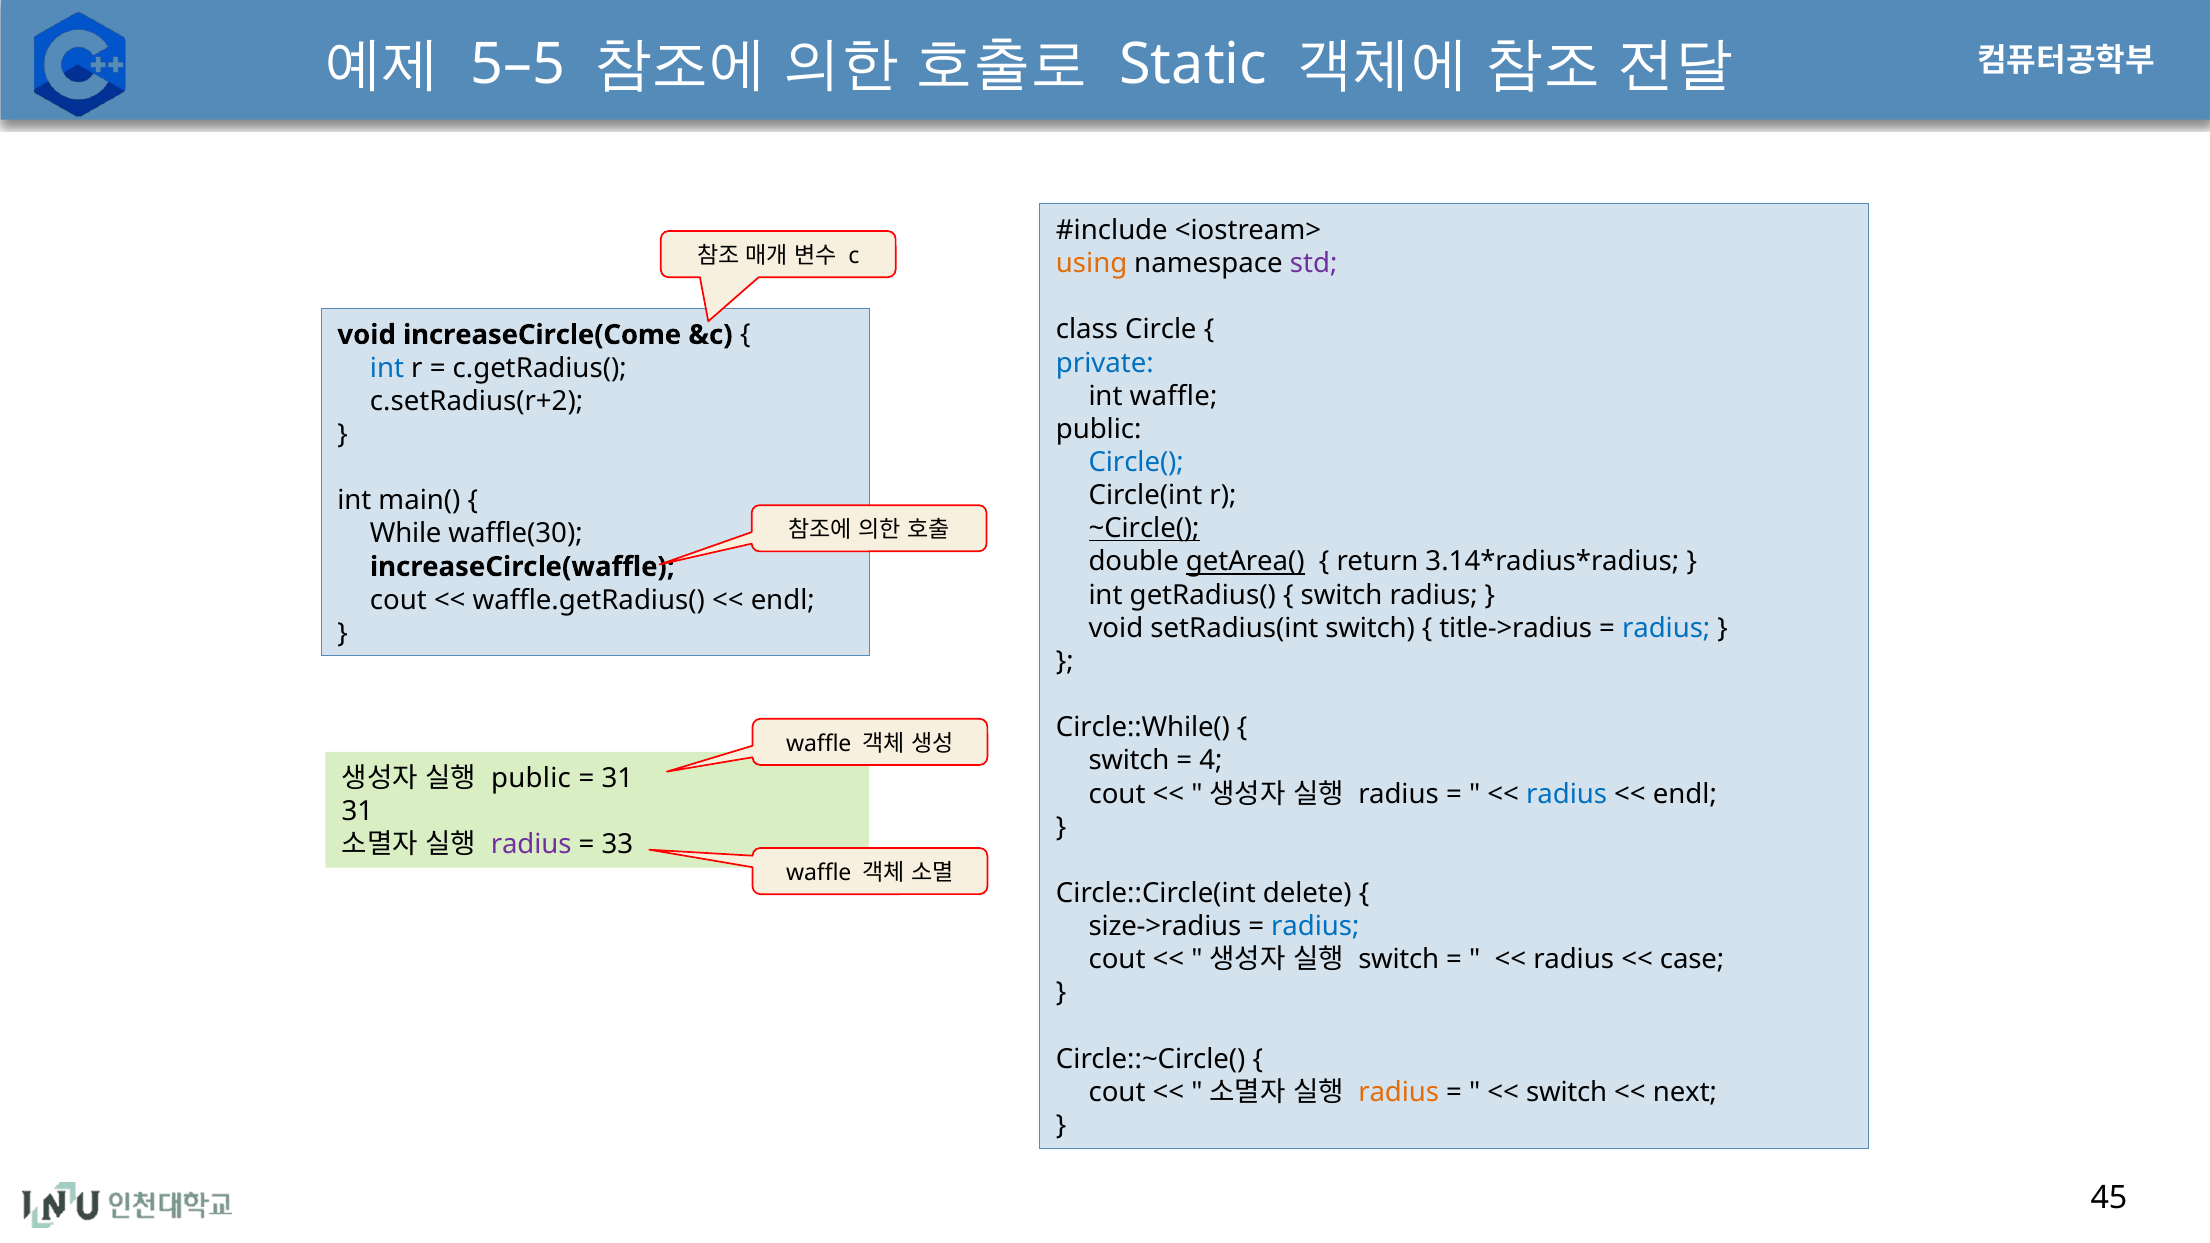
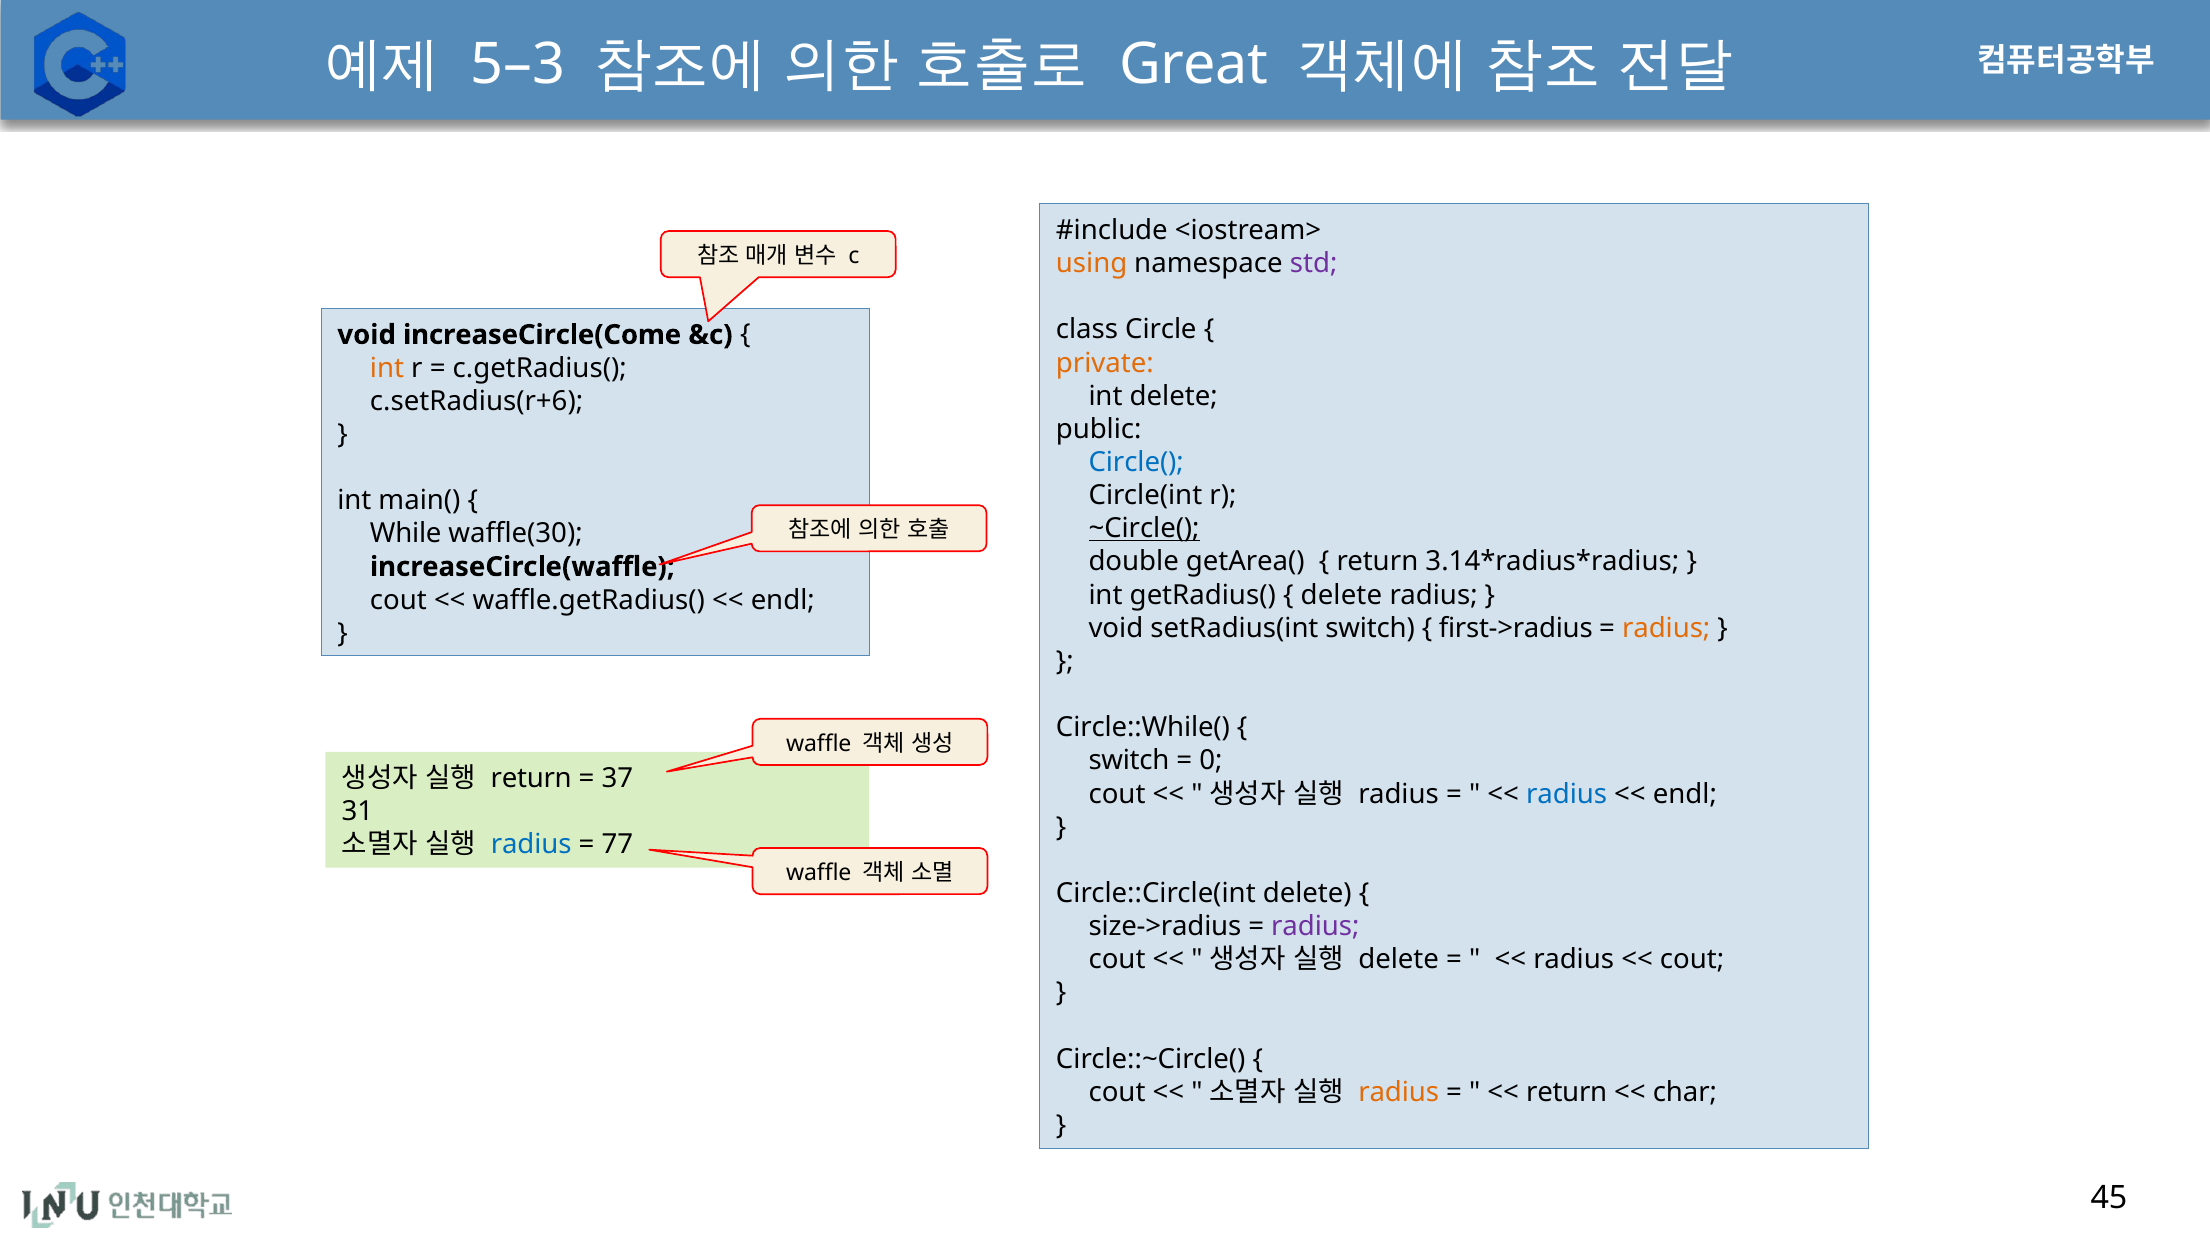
5–5: 5–5 -> 5–3
Static: Static -> Great
private colour: blue -> orange
int at (387, 368) colour: blue -> orange
int waffle: waffle -> delete
c.setRadius(r+2: c.setRadius(r+2 -> c.setRadius(r+6
getArea( underline: present -> none
switch at (1342, 595): switch -> delete
title->radius: title->radius -> first->radius
radius at (1666, 628) colour: blue -> orange
4: 4 -> 0
public at (531, 779): public -> return
31 at (617, 779): 31 -> 37
radius at (531, 845) colour: purple -> blue
33: 33 -> 77
radius at (1315, 927) colour: blue -> purple
switch at (1399, 960): switch -> delete
case at (1692, 960): case -> cout
switch at (1567, 1092): switch -> return
next: next -> char
